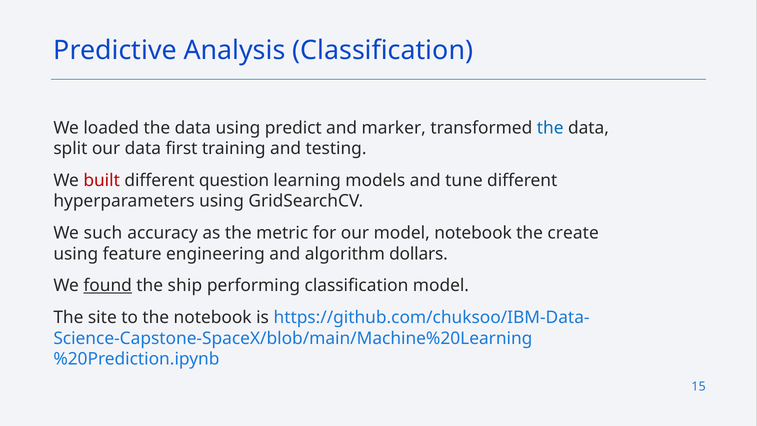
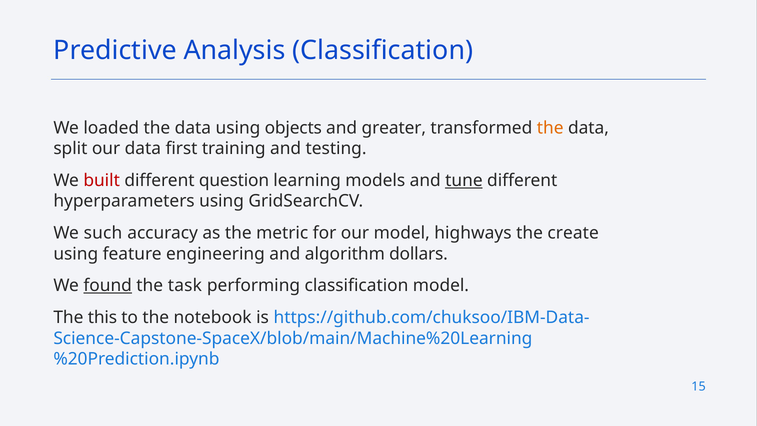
predict: predict -> objects
marker: marker -> greater
the at (550, 128) colour: blue -> orange
tune underline: none -> present
model notebook: notebook -> highways
ship: ship -> task
site: site -> this
